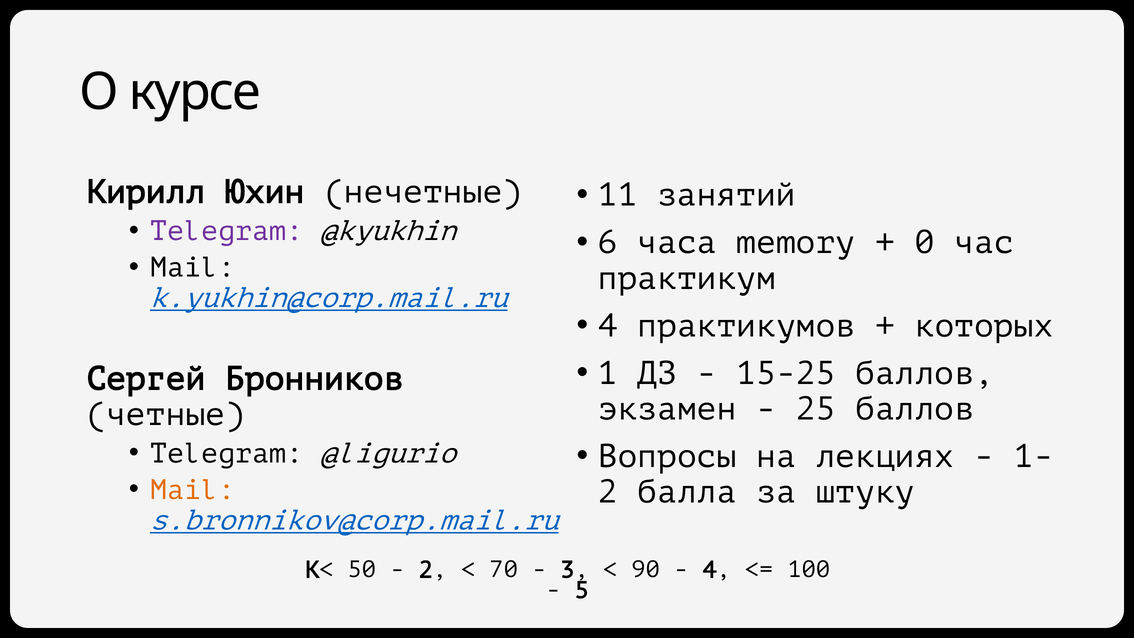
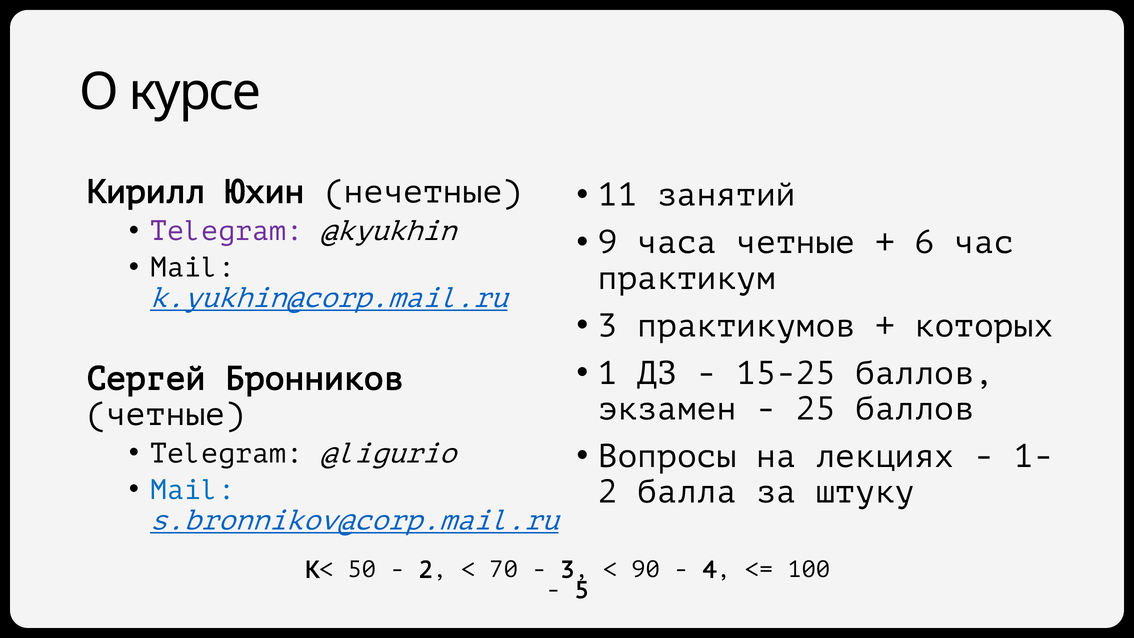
6: 6 -> 9
часа memory: memory -> четные
0: 0 -> 6
4 at (608, 326): 4 -> 3
Mail at (193, 490) colour: orange -> blue
